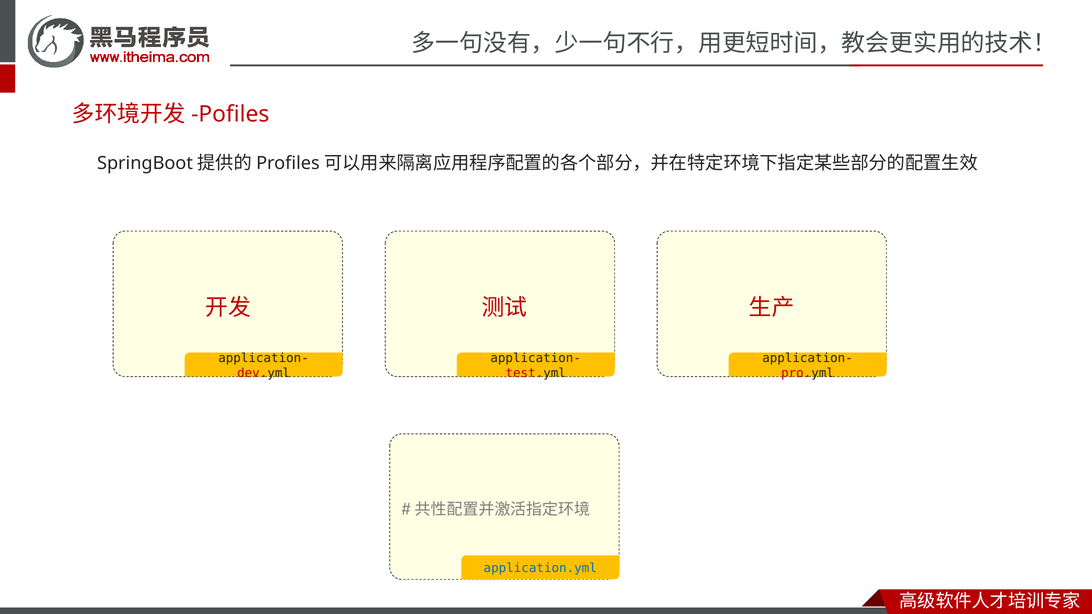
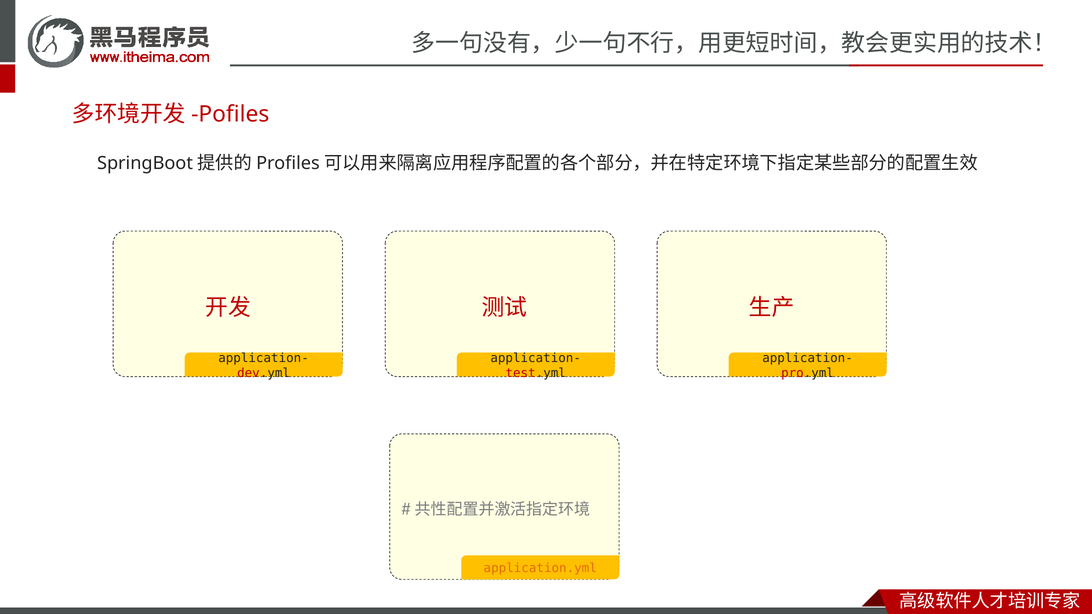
application.yml colour: blue -> orange
